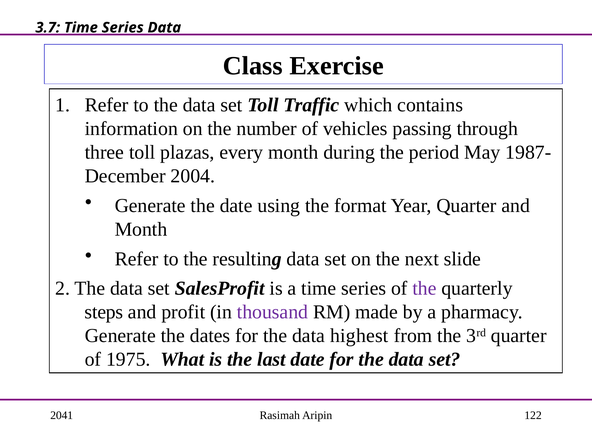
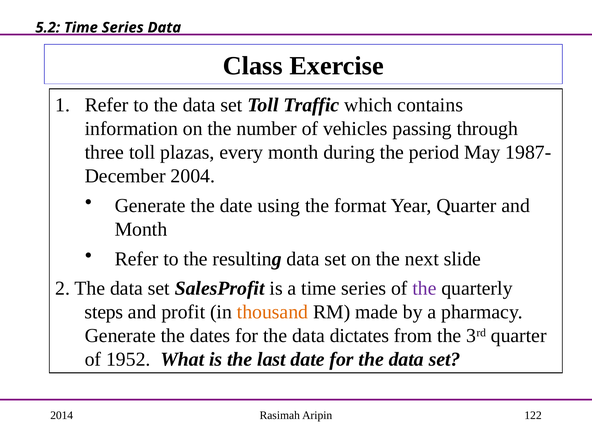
3.7: 3.7 -> 5.2
thousand colour: purple -> orange
highest: highest -> dictates
1975: 1975 -> 1952
2041: 2041 -> 2014
